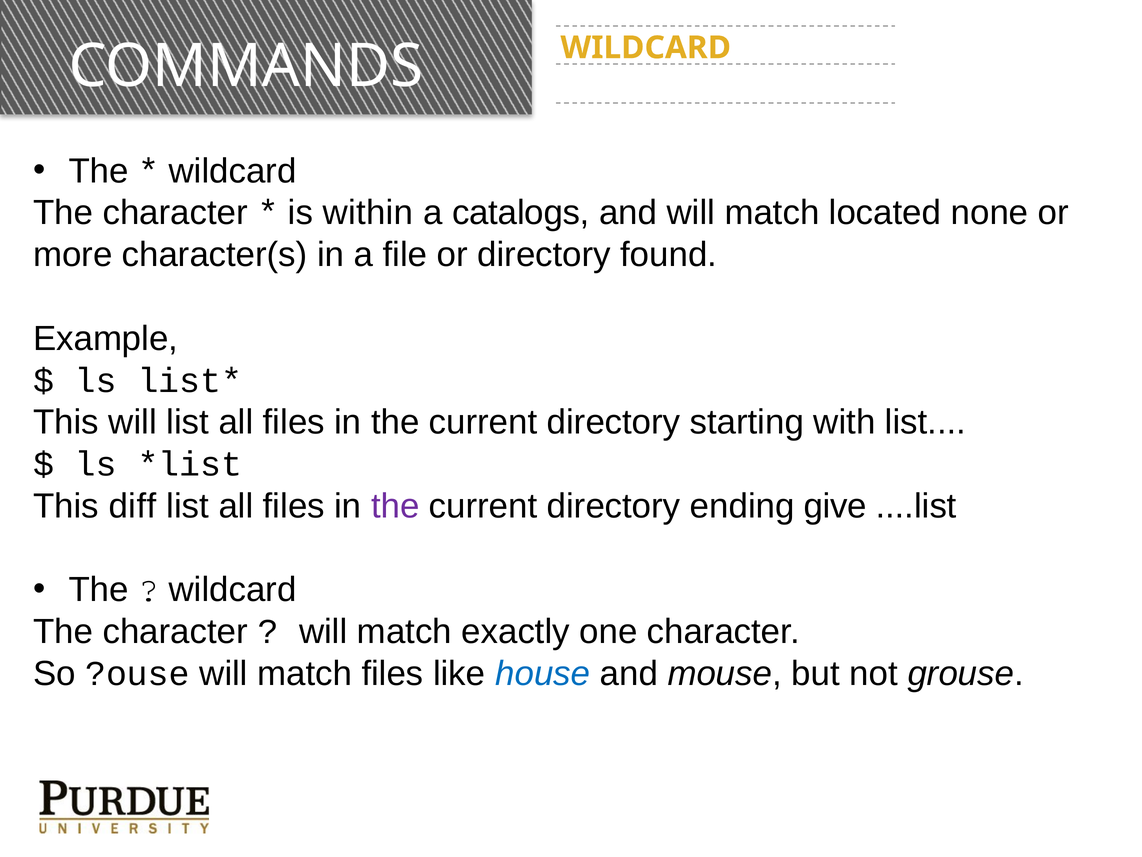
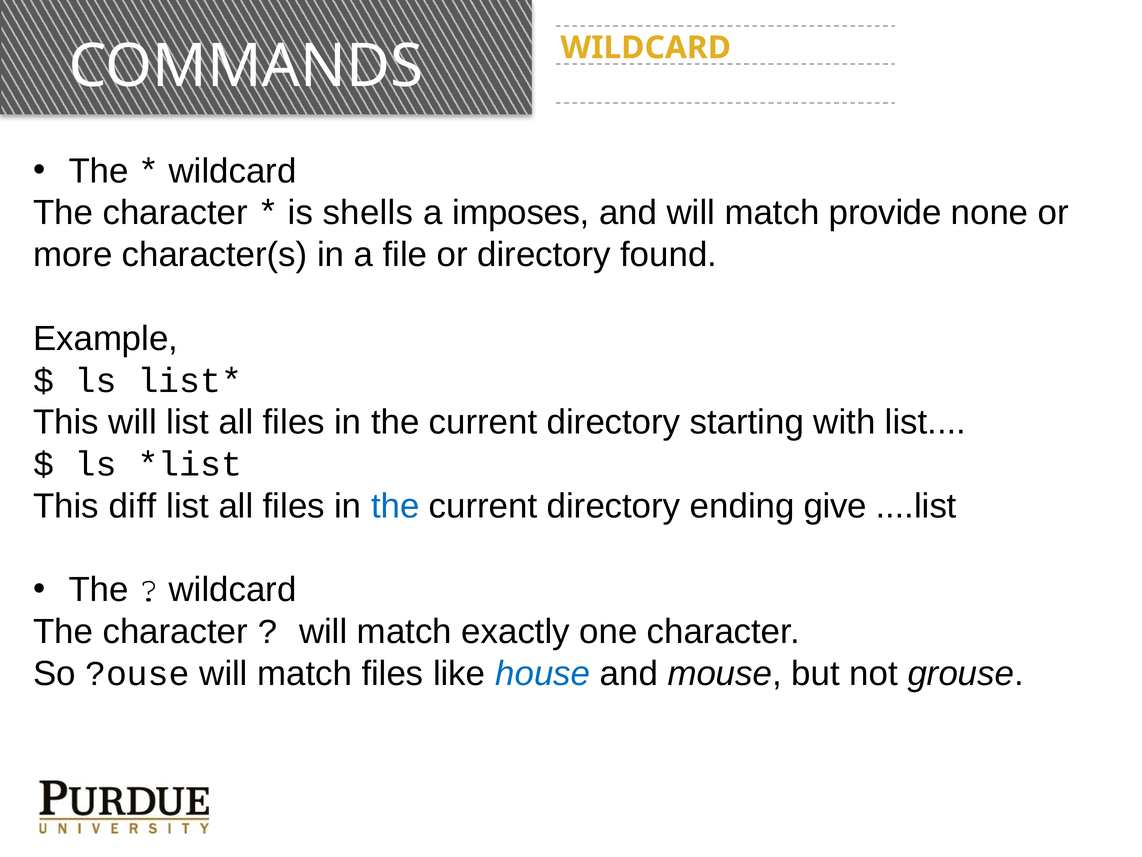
within: within -> shells
catalogs: catalogs -> imposes
located: located -> provide
the at (395, 506) colour: purple -> blue
